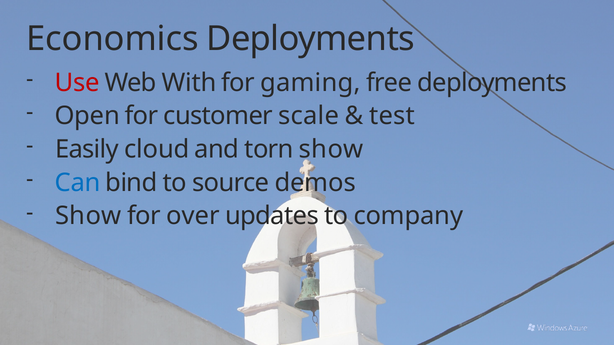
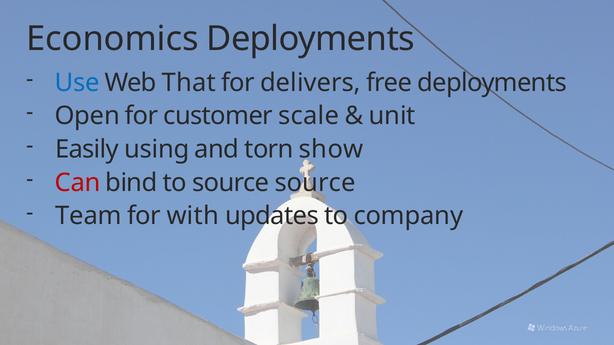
Use colour: red -> blue
With: With -> That
gaming: gaming -> delivers
test: test -> unit
cloud: cloud -> using
Can colour: blue -> red
source demos: demos -> source
Show at (88, 216): Show -> Team
over: over -> with
